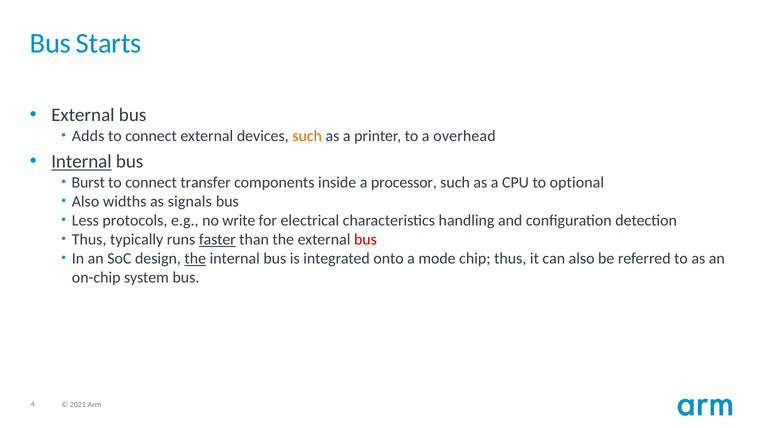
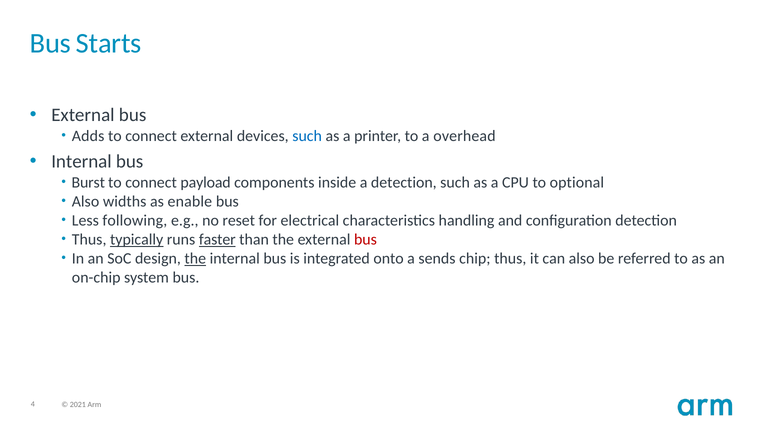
such at (307, 136) colour: orange -> blue
Internal at (81, 162) underline: present -> none
transfer: transfer -> payload
a processor: processor -> detection
signals: signals -> enable
protocols: protocols -> following
write: write -> reset
typically underline: none -> present
mode: mode -> sends
